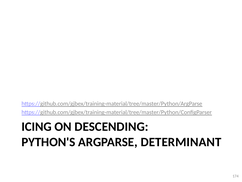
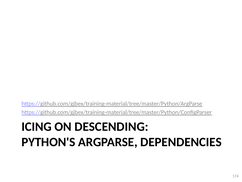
DETERMINANT: DETERMINANT -> DEPENDENCIES
